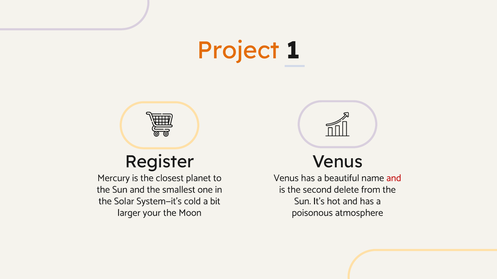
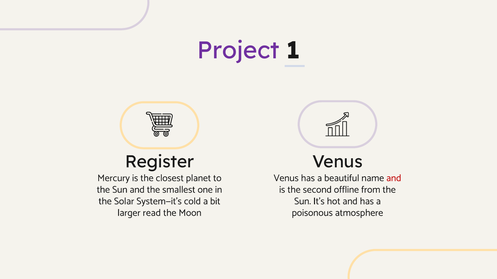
Project colour: orange -> purple
delete: delete -> offline
your: your -> read
